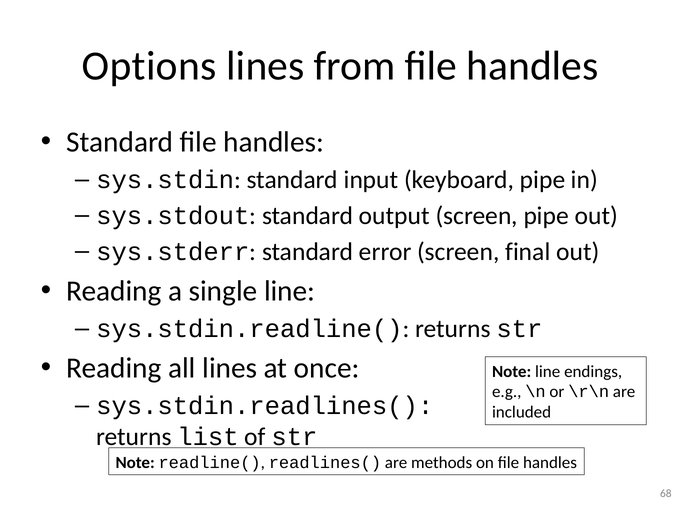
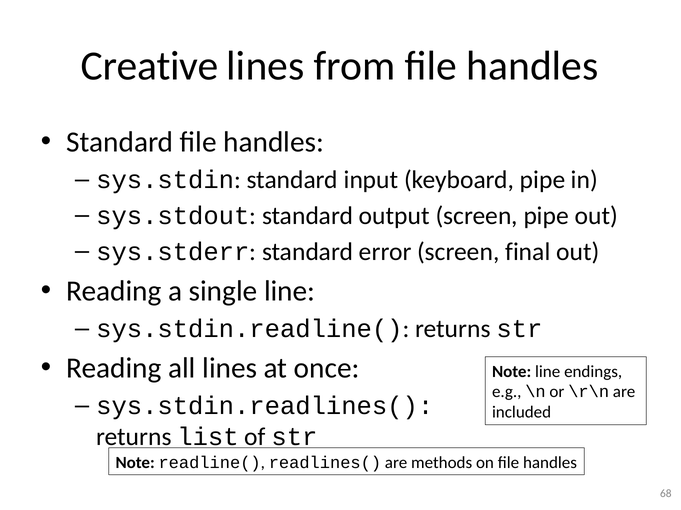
Options: Options -> Creative
